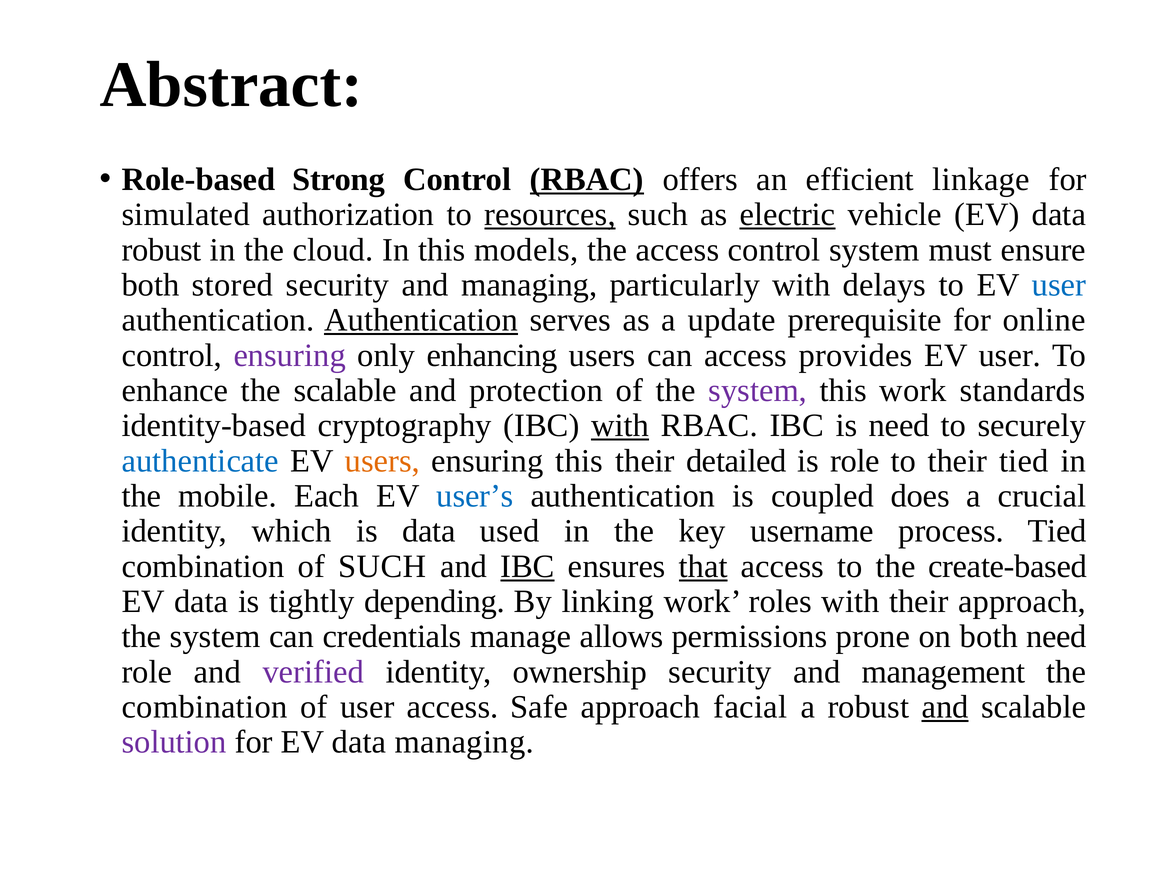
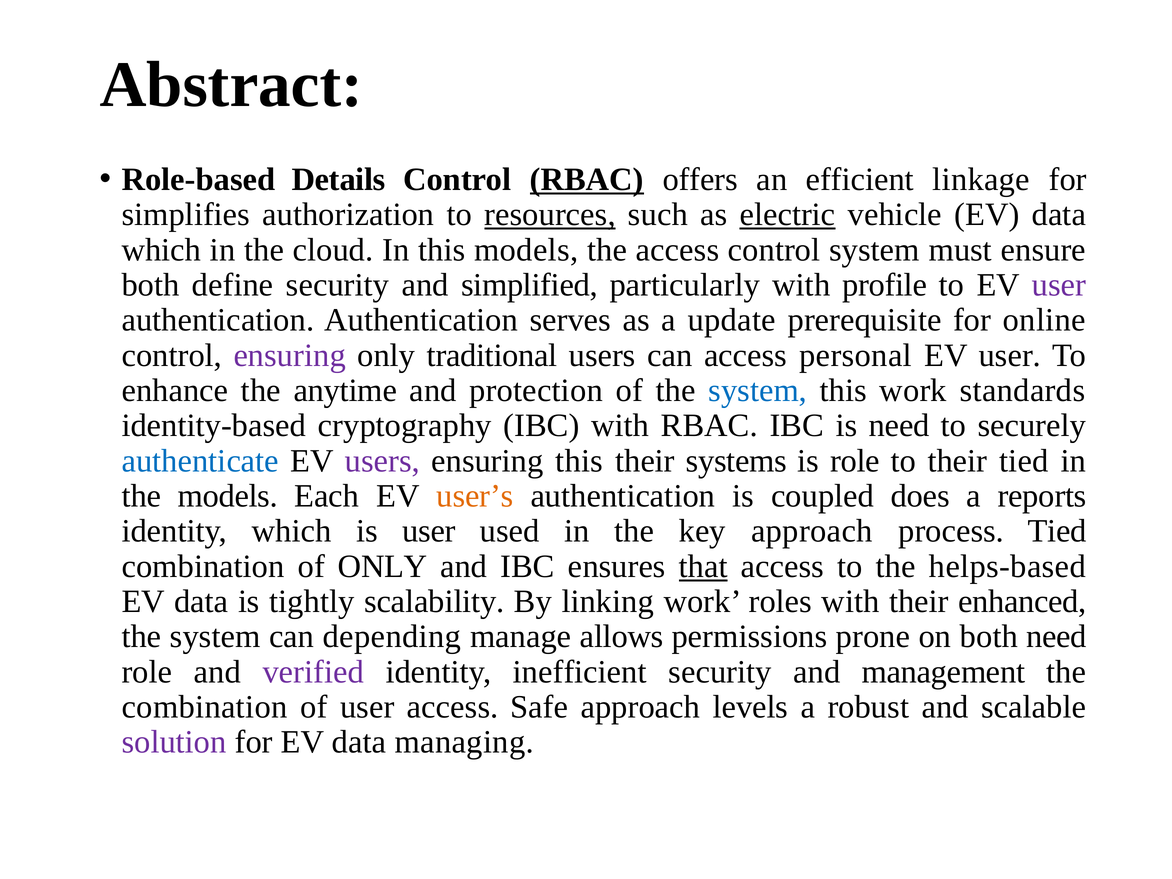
Strong: Strong -> Details
simulated: simulated -> simplifies
robust at (162, 250): robust -> which
stored: stored -> define
and managing: managing -> simplified
delays: delays -> profile
user at (1059, 285) colour: blue -> purple
Authentication at (421, 320) underline: present -> none
enhancing: enhancing -> traditional
provides: provides -> personal
the scalable: scalable -> anytime
system at (758, 390) colour: purple -> blue
with at (620, 426) underline: present -> none
users at (382, 461) colour: orange -> purple
detailed: detailed -> systems
the mobile: mobile -> models
user’s colour: blue -> orange
crucial: crucial -> reports
is data: data -> user
key username: username -> approach
of SUCH: SUCH -> ONLY
IBC at (527, 566) underline: present -> none
create-based: create-based -> helps-based
depending: depending -> scalability
their approach: approach -> enhanced
credentials: credentials -> depending
ownership: ownership -> inefficient
facial: facial -> levels
and at (945, 707) underline: present -> none
